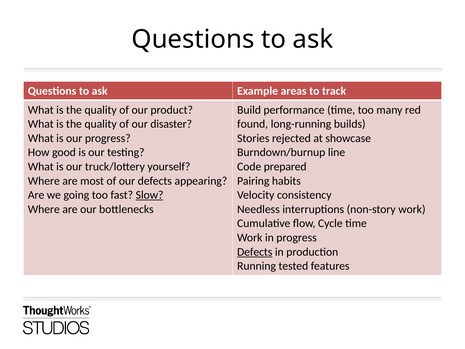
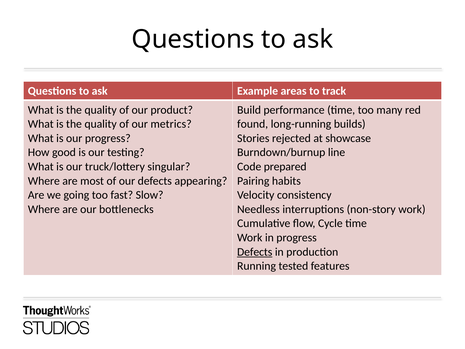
disaster: disaster -> metrics
yourself: yourself -> singular
Slow underline: present -> none
